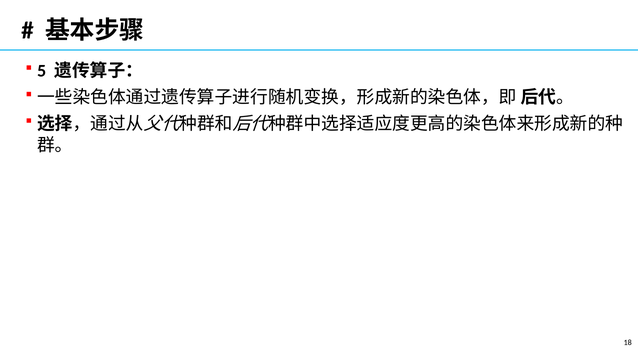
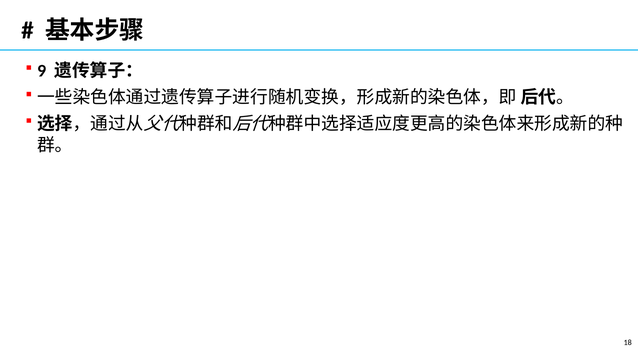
5: 5 -> 9
